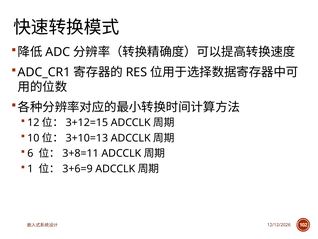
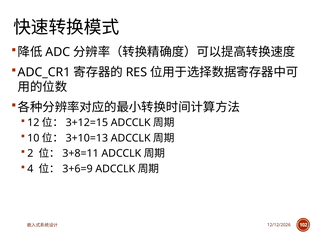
6: 6 -> 2
1: 1 -> 4
